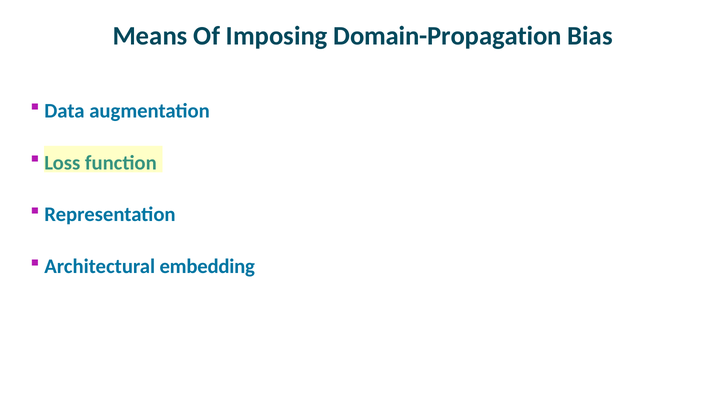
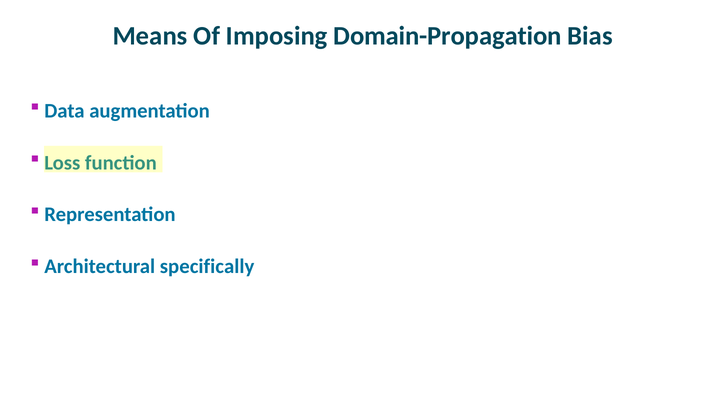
embedding: embedding -> specifically
